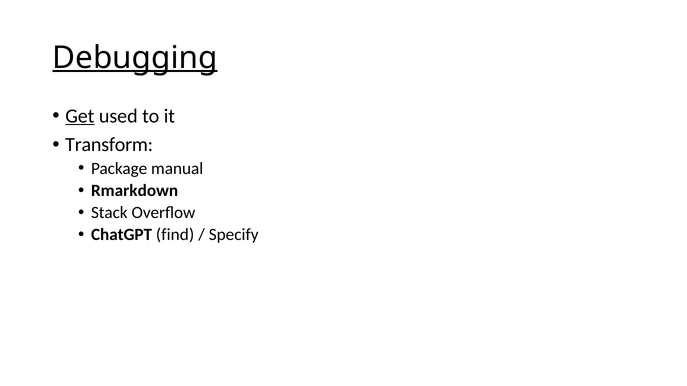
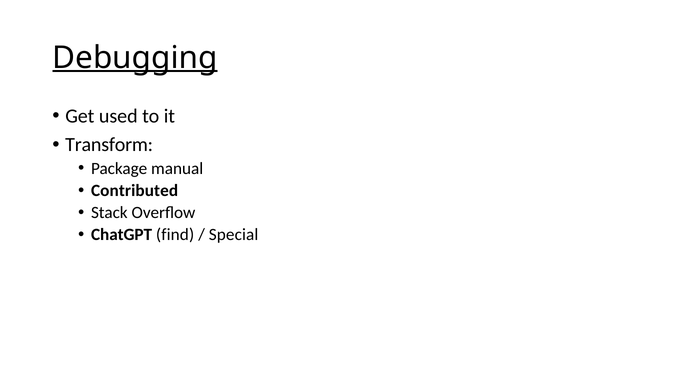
Get underline: present -> none
Rmarkdown: Rmarkdown -> Contributed
Specify: Specify -> Special
